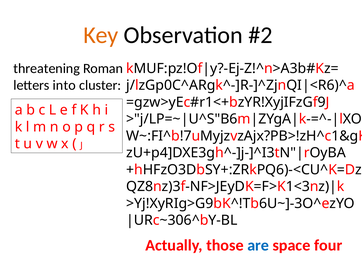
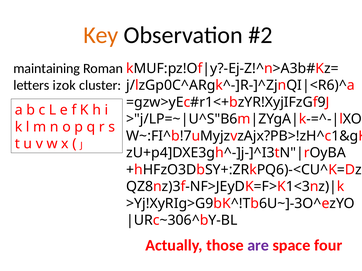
threatening: threatening -> maintaining
into: into -> izok
are colour: blue -> purple
